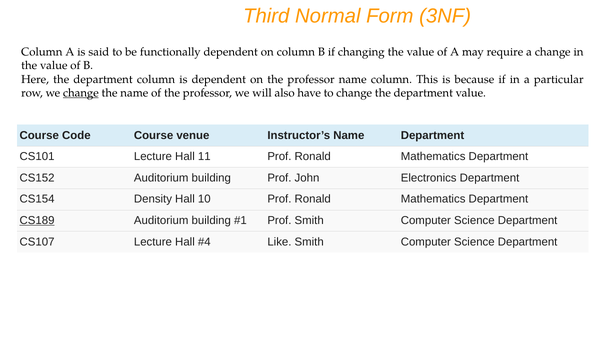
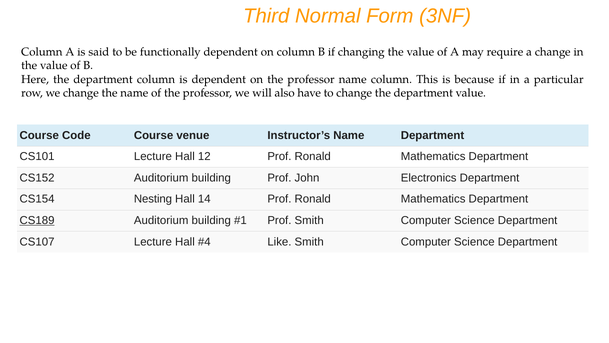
change at (81, 93) underline: present -> none
11: 11 -> 12
Density: Density -> Nesting
10: 10 -> 14
